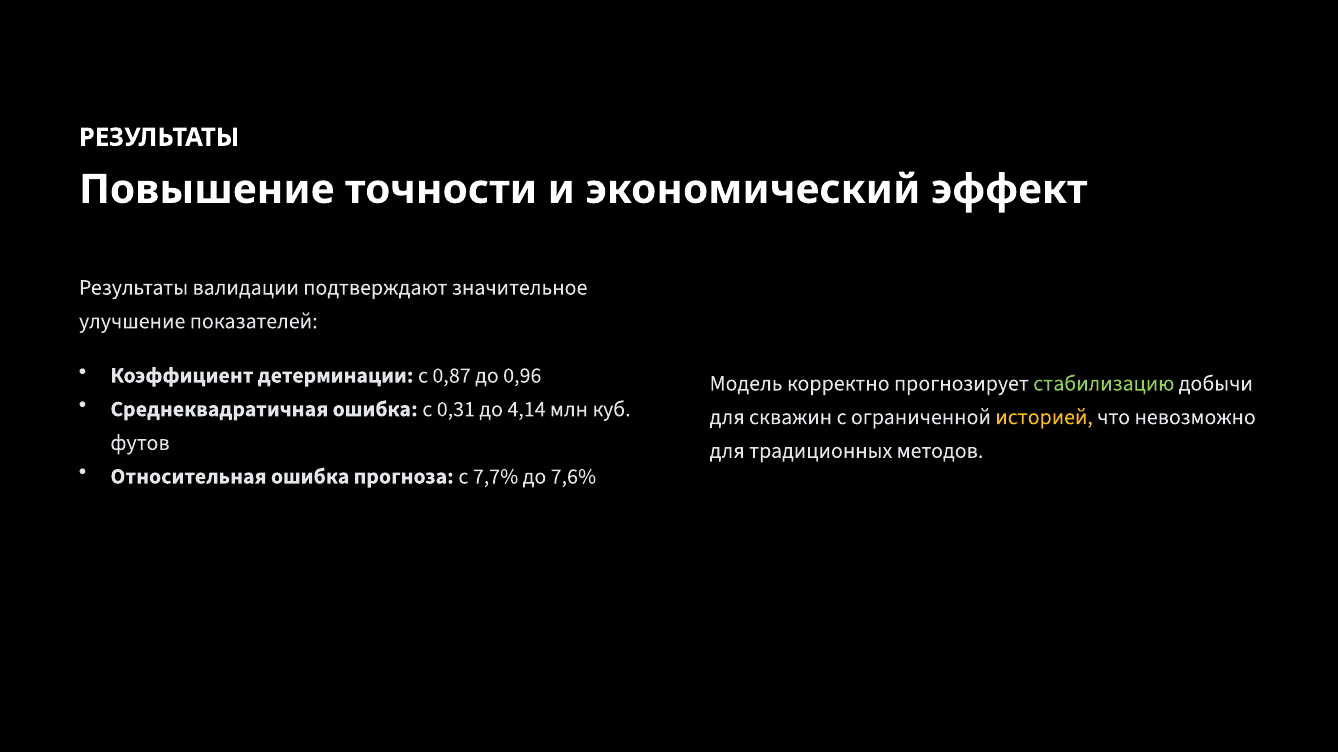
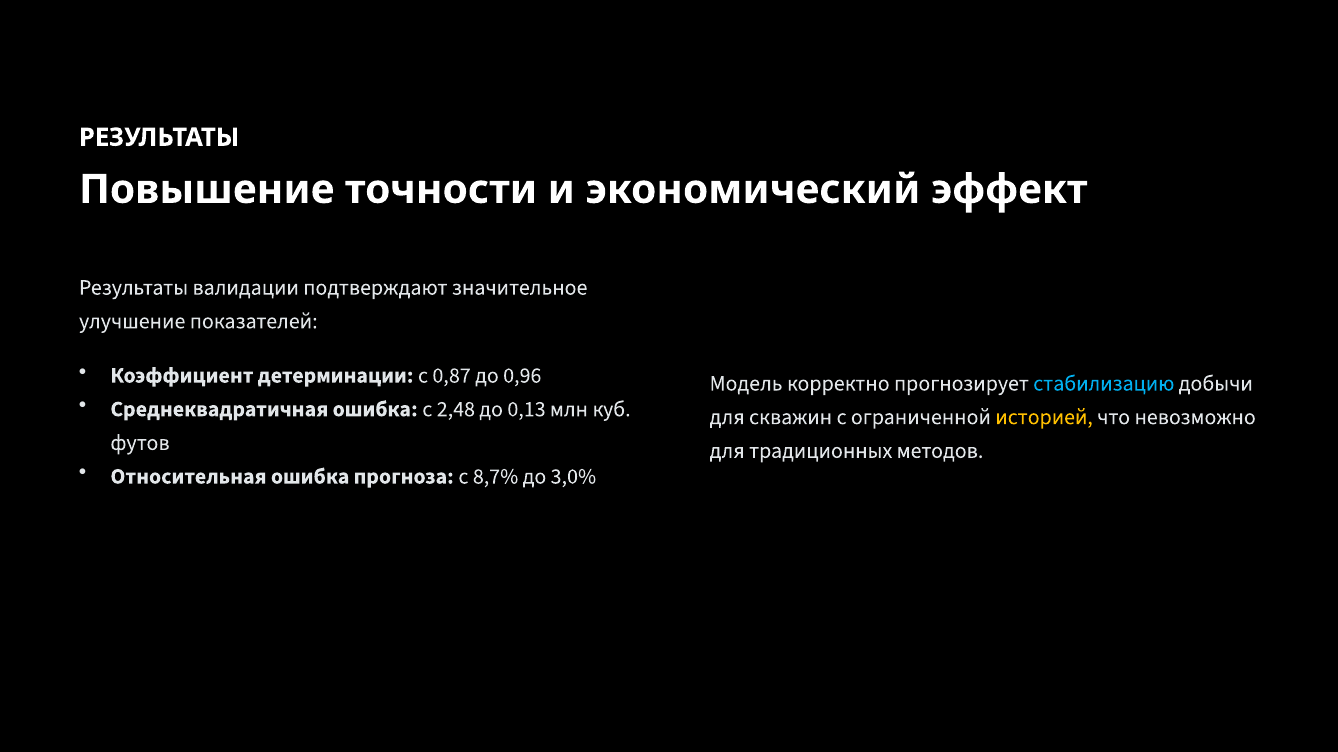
стабилизацию colour: light green -> light blue
0,31: 0,31 -> 2,48
4,14: 4,14 -> 0,13
7,7%: 7,7% -> 8,7%
7,6%: 7,6% -> 3,0%
